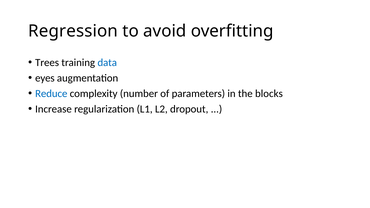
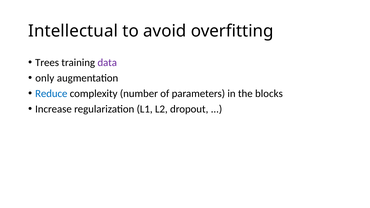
Regression: Regression -> Intellectual
data colour: blue -> purple
eyes: eyes -> only
